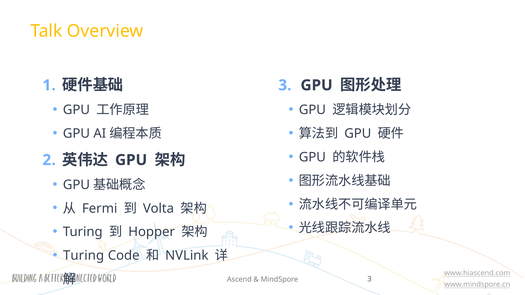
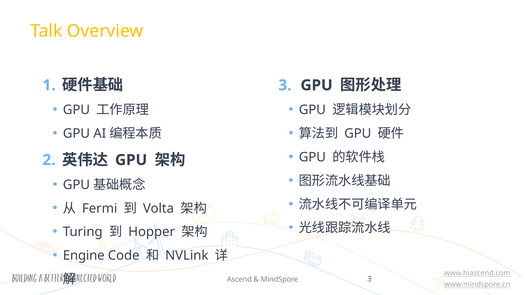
Turing at (84, 256): Turing -> Engine
